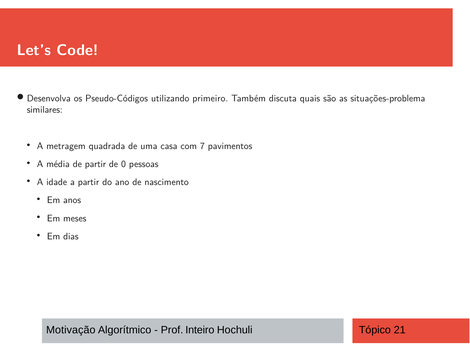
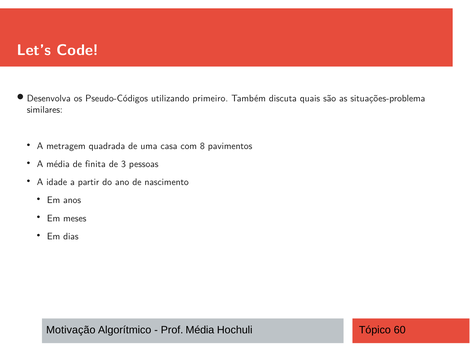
7: 7 -> 8
de partir: partir -> finita
0: 0 -> 3
Prof Inteiro: Inteiro -> Média
21: 21 -> 60
